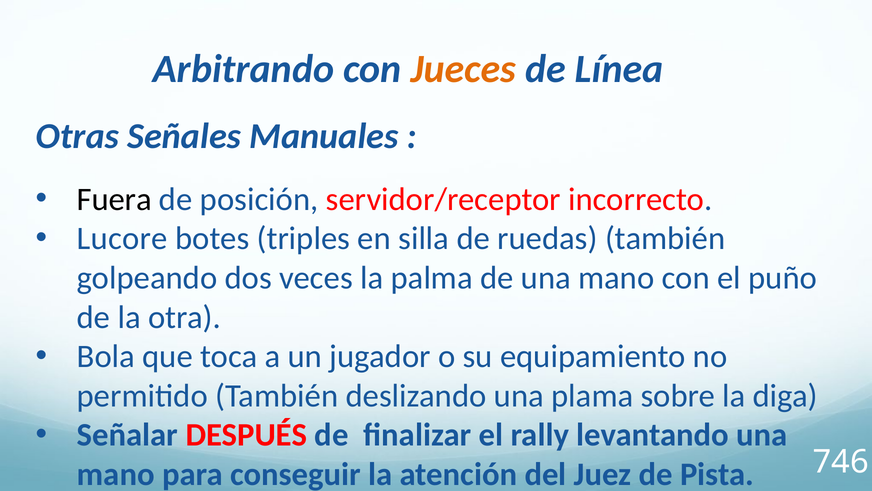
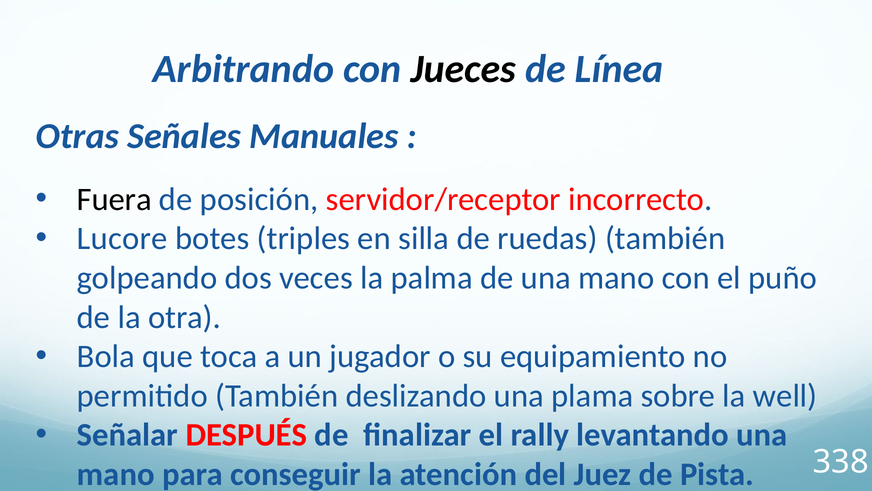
Jueces colour: orange -> black
diga: diga -> well
746: 746 -> 338
